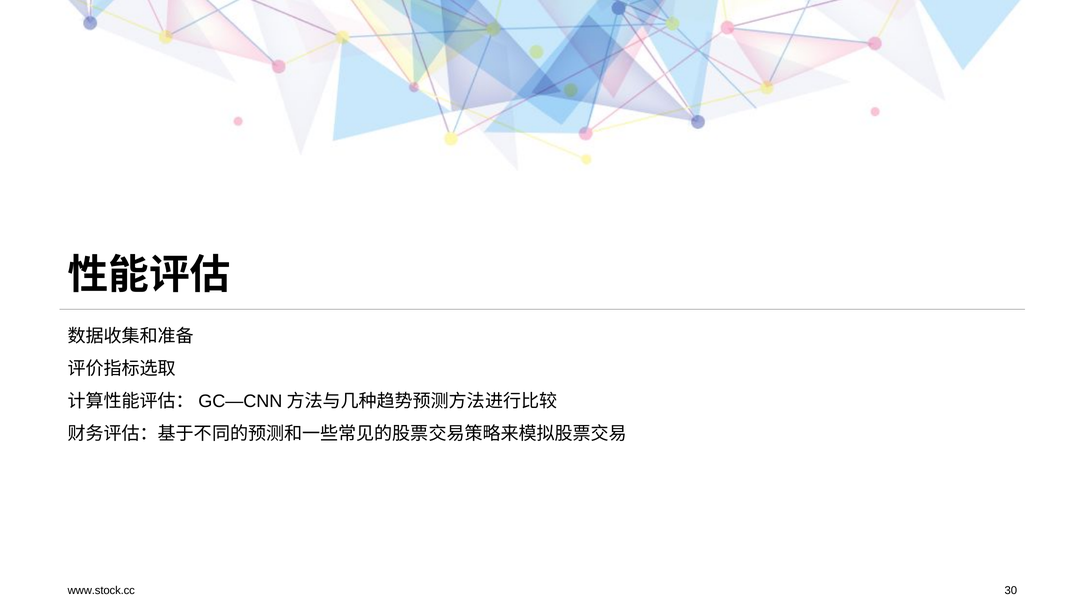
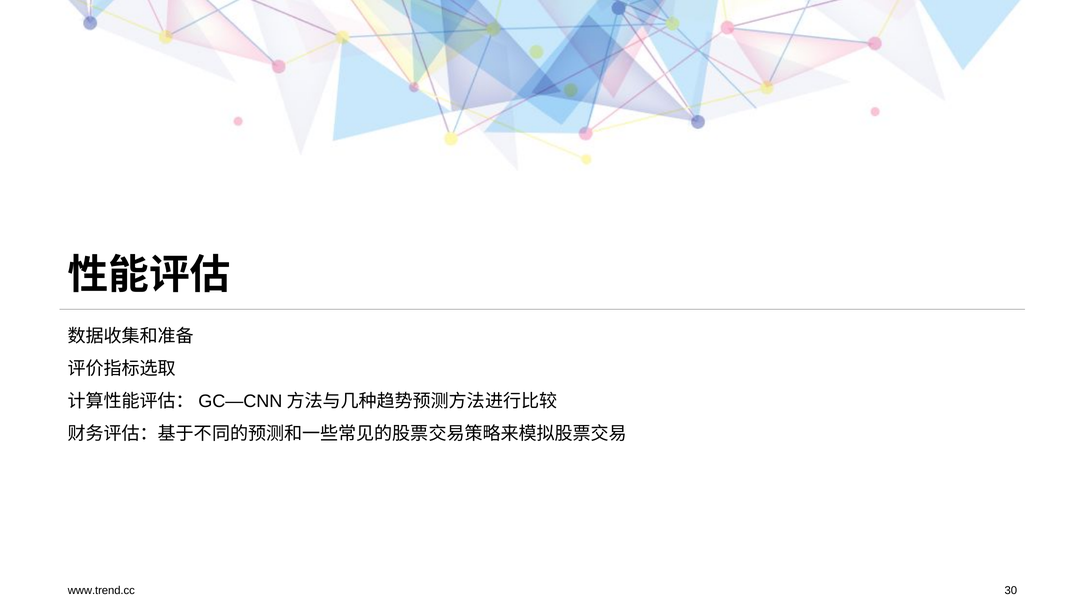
www.stock.cc: www.stock.cc -> www.trend.cc
